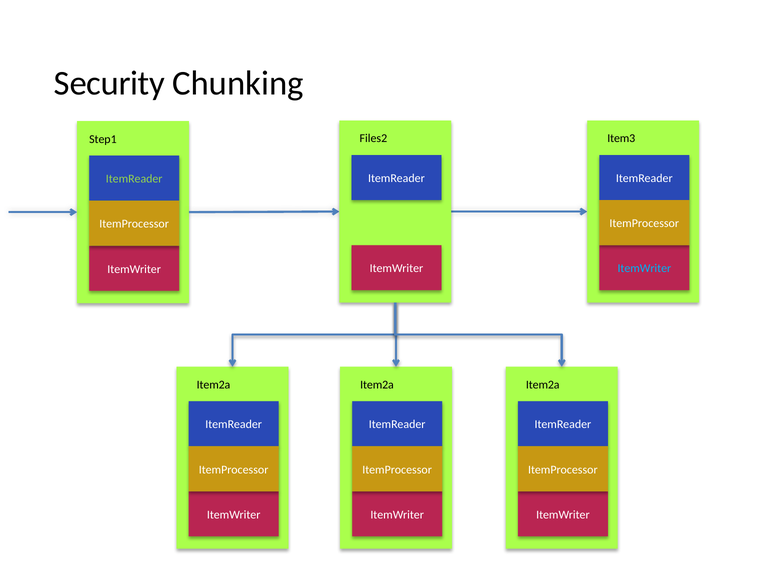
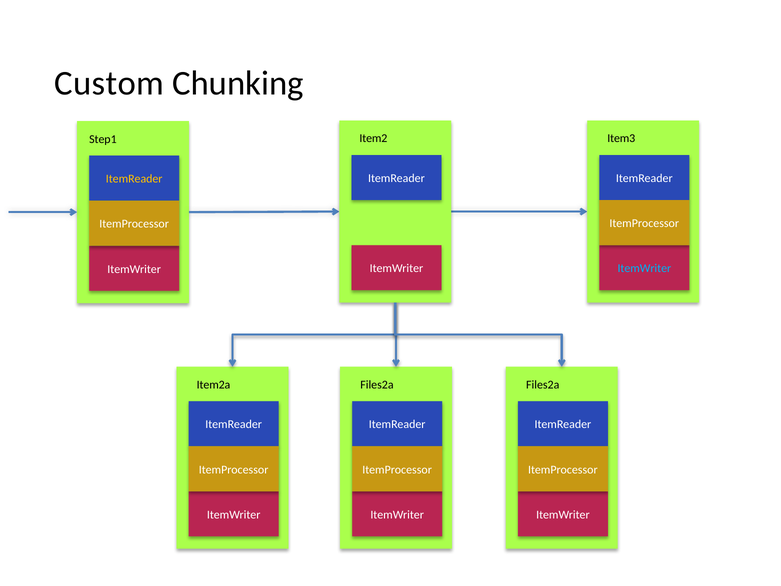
Security: Security -> Custom
Files2: Files2 -> Item2
ItemReader at (134, 179) colour: light green -> yellow
Item2a at (377, 385): Item2a -> Files2a
Item2a at (543, 385): Item2a -> Files2a
